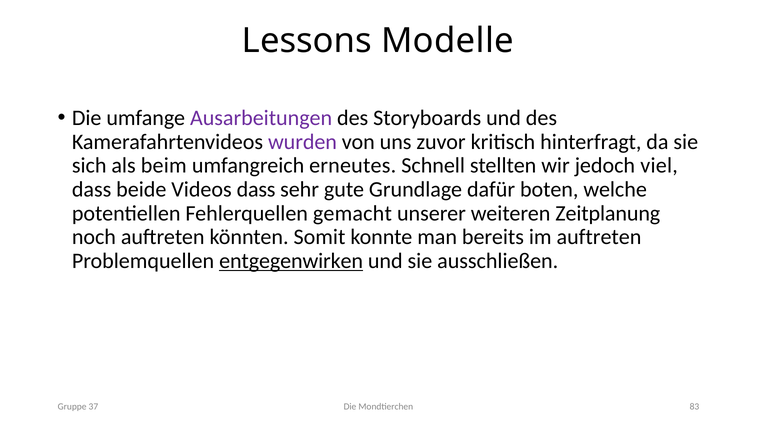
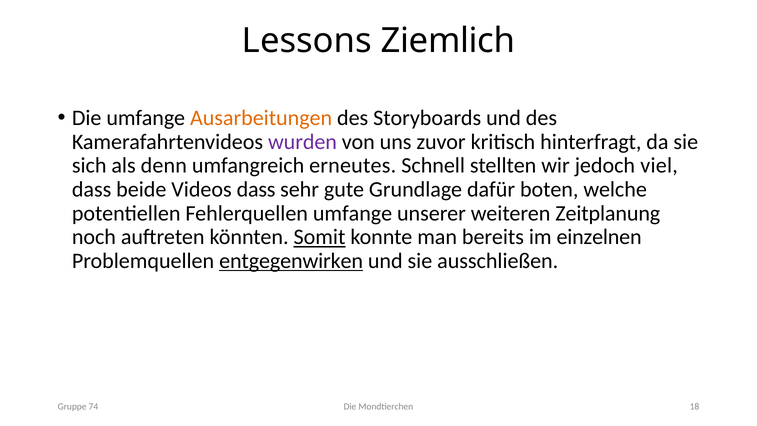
Modelle: Modelle -> Ziemlich
Ausarbeitungen colour: purple -> orange
beim: beim -> denn
Fehlerquellen gemacht: gemacht -> umfange
Somit underline: none -> present
im auftreten: auftreten -> einzelnen
83: 83 -> 18
37: 37 -> 74
